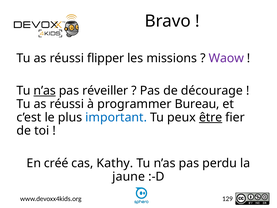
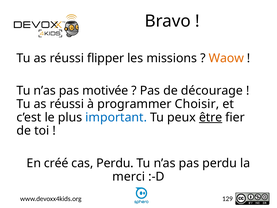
Waow colour: purple -> orange
n’as at (45, 91) underline: present -> none
réveiller: réveiller -> motivée
Bureau: Bureau -> Choisir
cas Kathy: Kathy -> Perdu
jaune: jaune -> merci
